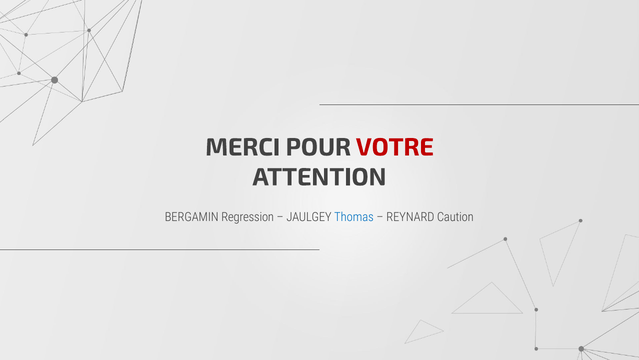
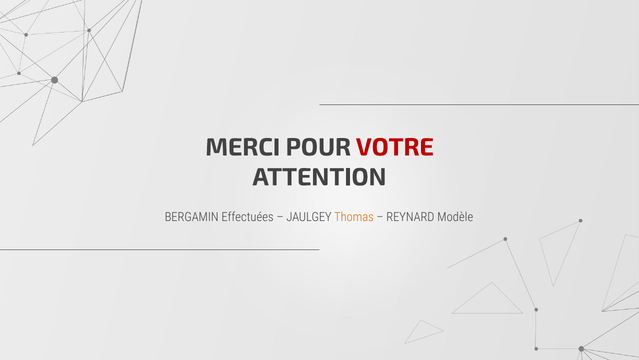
Regression: Regression -> Effectuées
Thomas colour: blue -> orange
Caution: Caution -> Modèle
